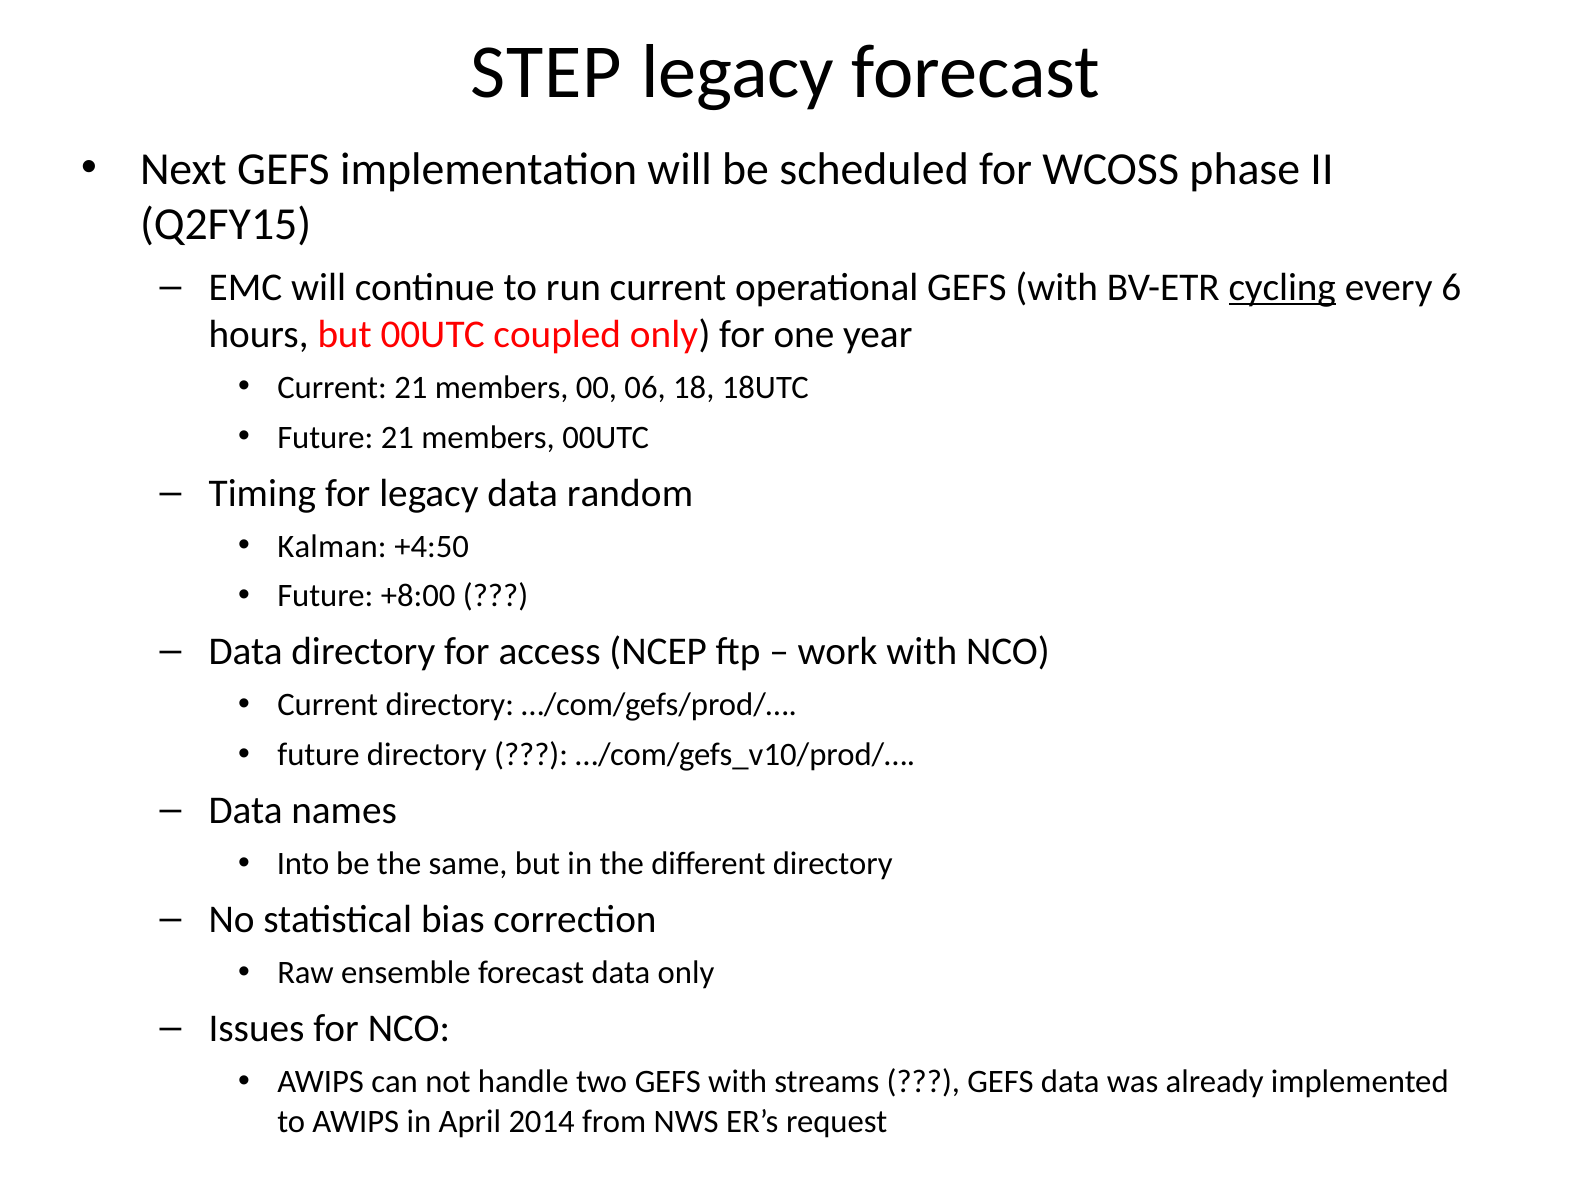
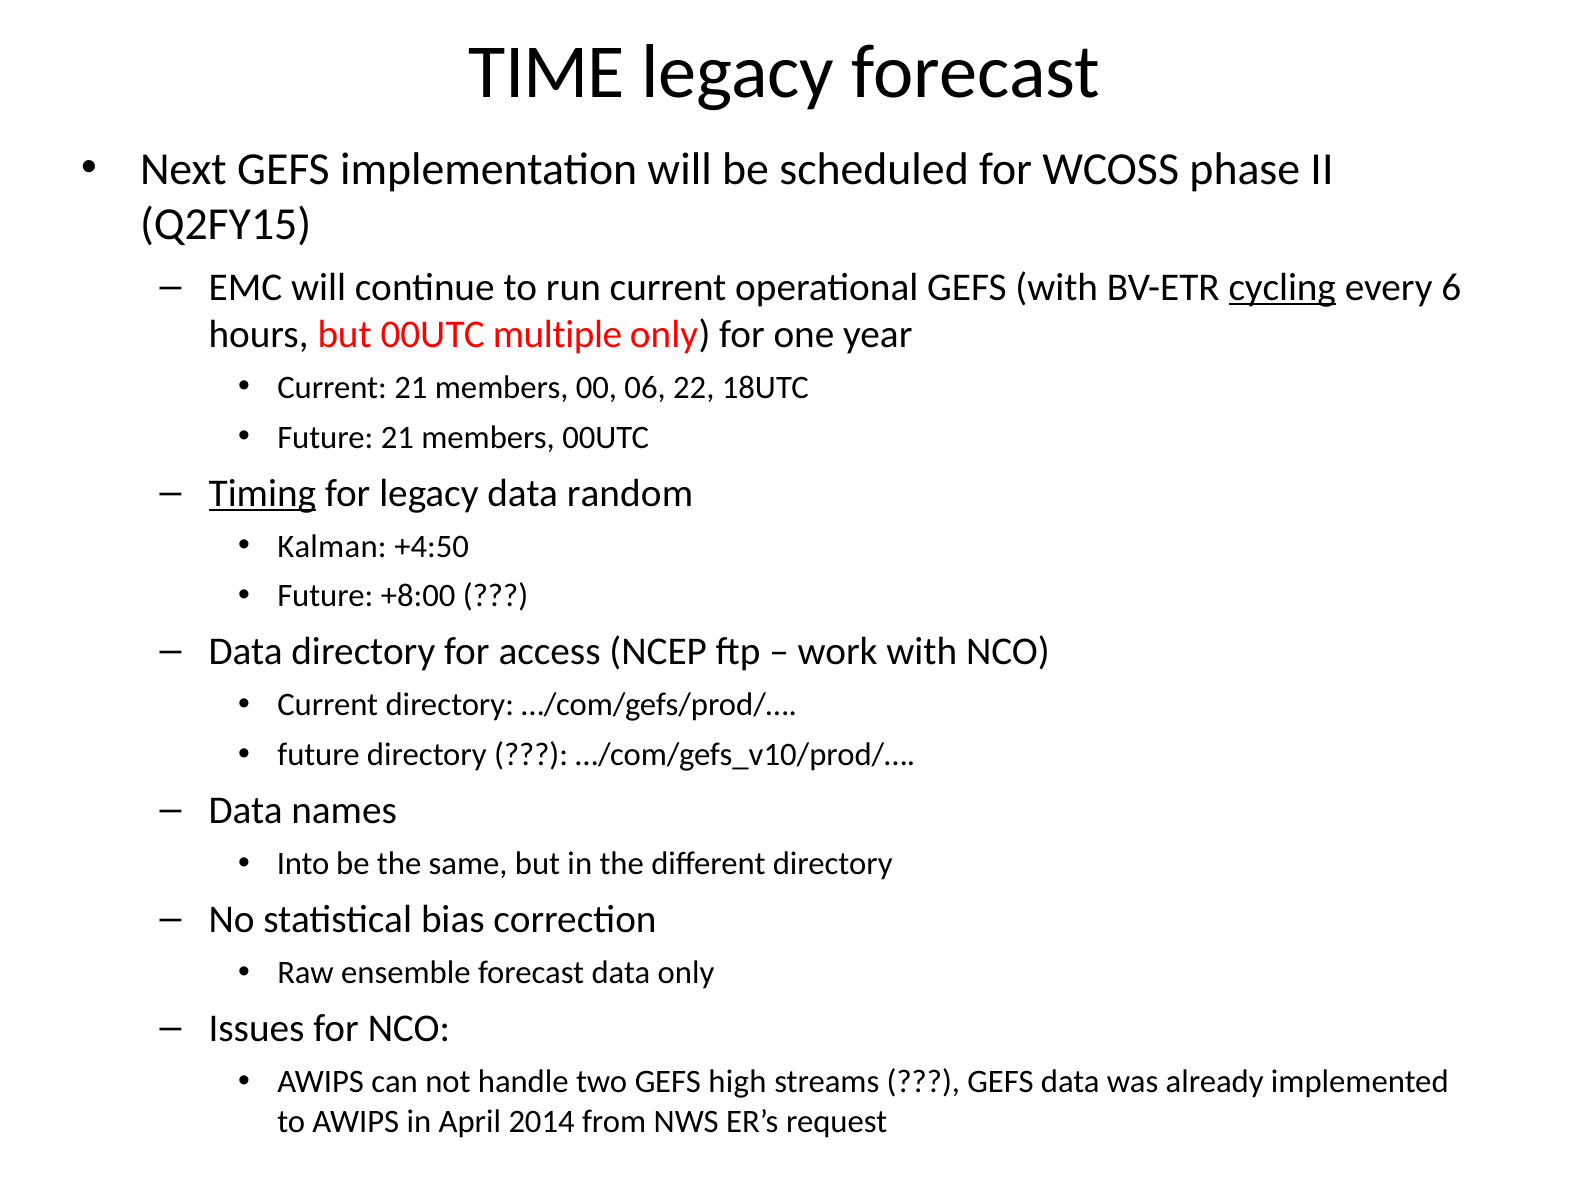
STEP: STEP -> TIME
coupled: coupled -> multiple
18: 18 -> 22
Timing underline: none -> present
two GEFS with: with -> high
